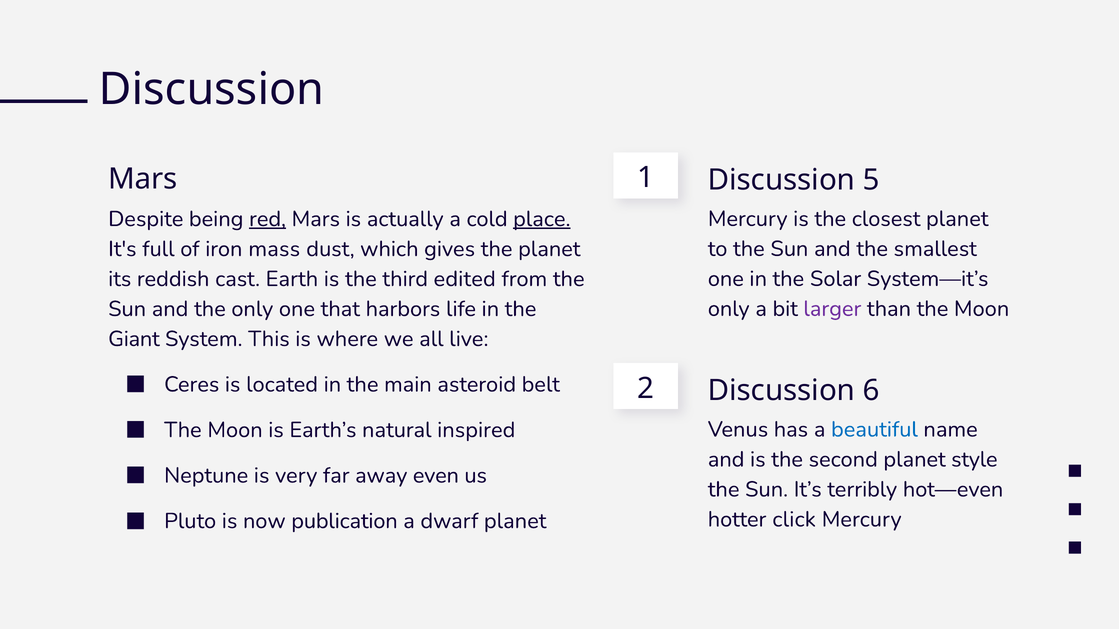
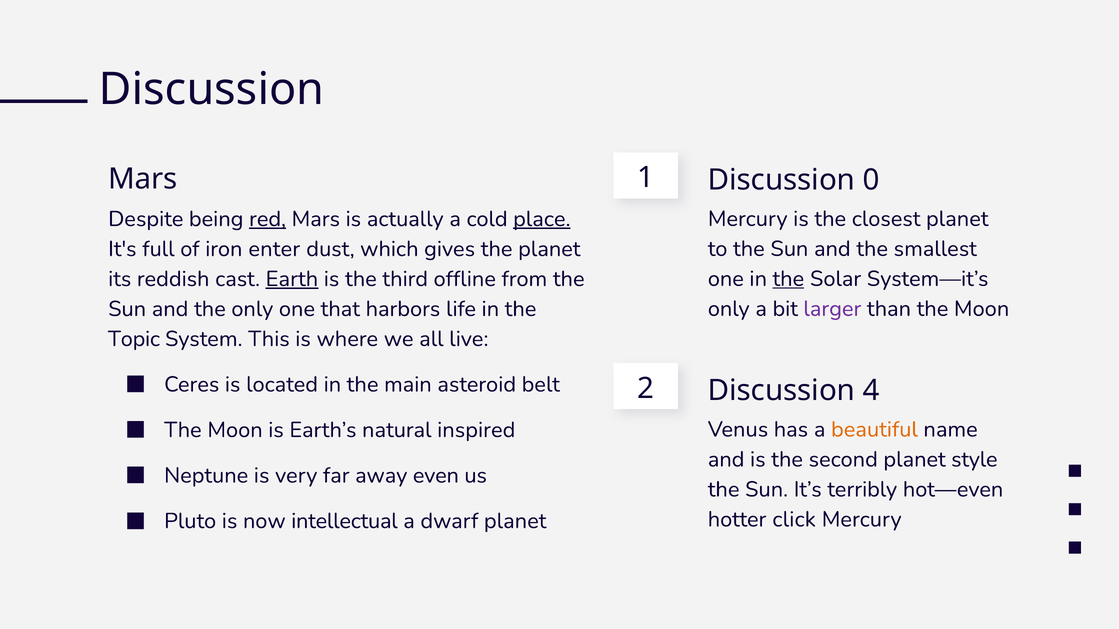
5: 5 -> 0
mass: mass -> enter
the at (788, 279) underline: none -> present
Earth underline: none -> present
edited: edited -> offline
Giant: Giant -> Topic
6: 6 -> 4
beautiful colour: blue -> orange
publication: publication -> intellectual
